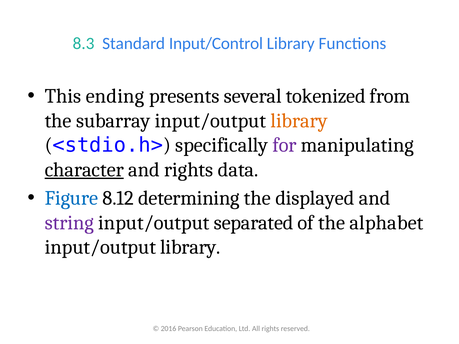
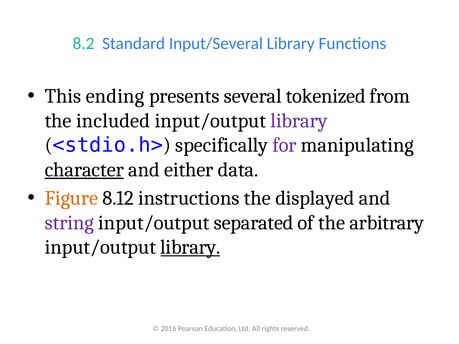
8.3: 8.3 -> 8.2
Input/Control: Input/Control -> Input/Several
subarray: subarray -> included
library at (299, 121) colour: orange -> purple
and rights: rights -> either
Figure colour: blue -> orange
determining: determining -> instructions
alphabet: alphabet -> arbitrary
library at (190, 247) underline: none -> present
